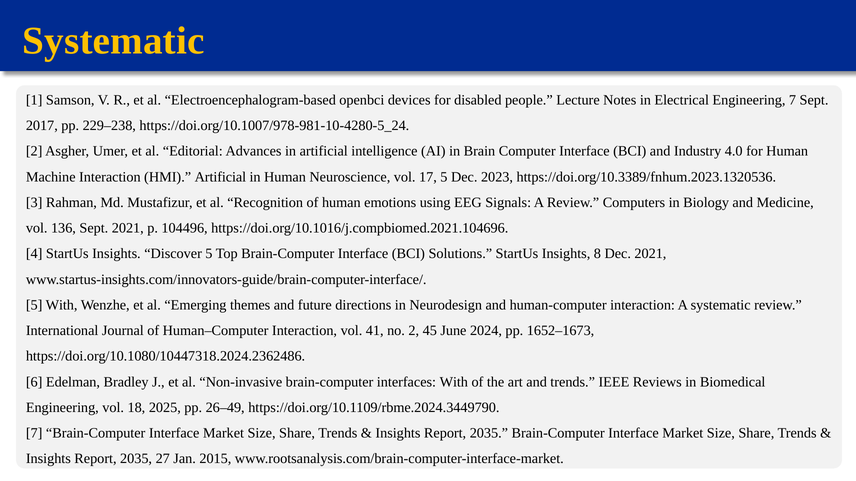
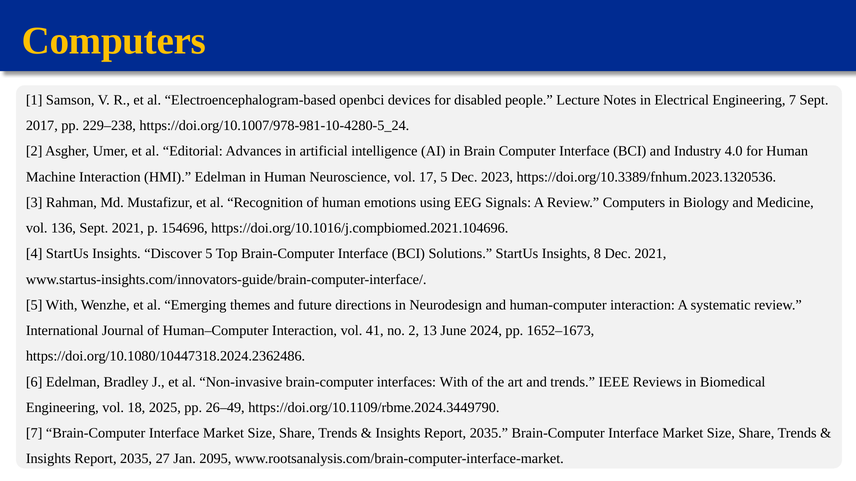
Systematic at (113, 41): Systematic -> Computers
HMI Artificial: Artificial -> Edelman
104496: 104496 -> 154696
45: 45 -> 13
2015: 2015 -> 2095
